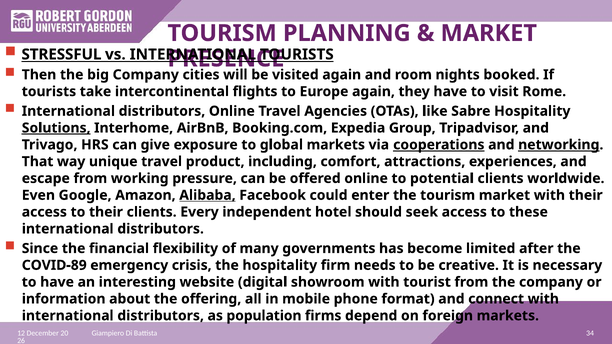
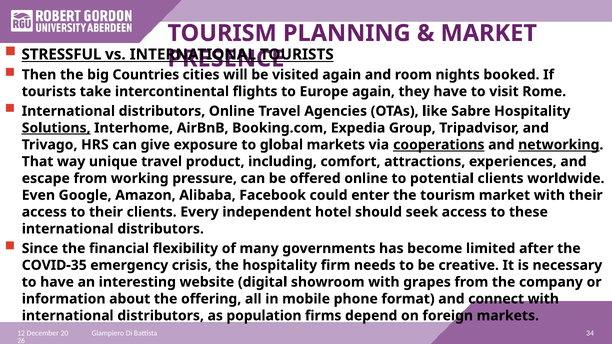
big Company: Company -> Countries
Alibaba underline: present -> none
COVID-89: COVID-89 -> COVID-35
tourist: tourist -> grapes
